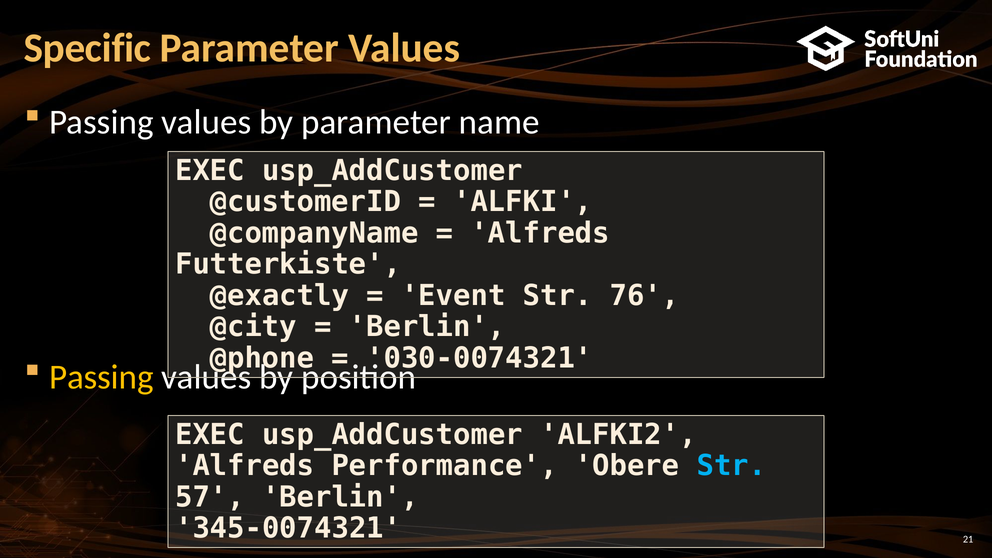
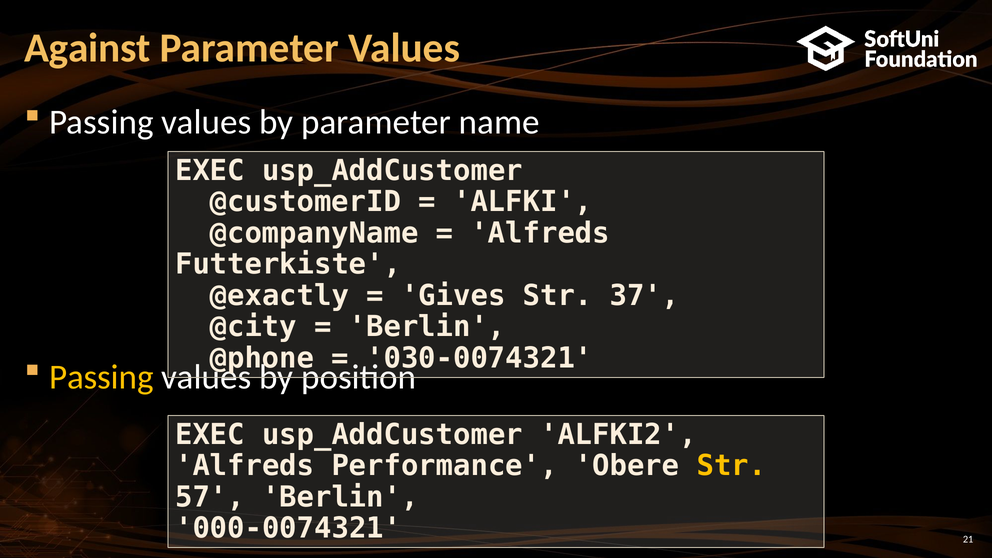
Specific: Specific -> Against
Event: Event -> Gives
76: 76 -> 37
Str at (731, 466) colour: light blue -> yellow
345-0074321: 345-0074321 -> 000-0074321
